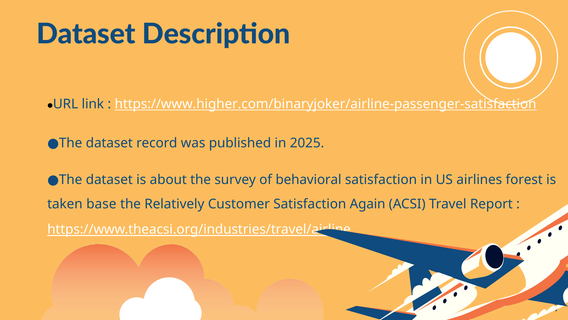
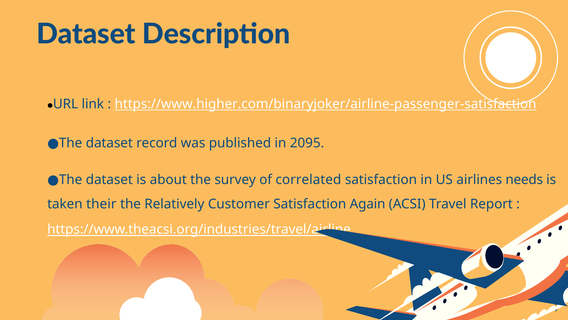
2025: 2025 -> 2095
behavioral: behavioral -> correlated
forest: forest -> needs
base: base -> their
